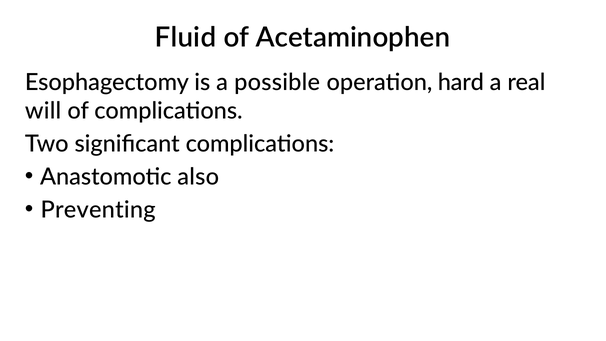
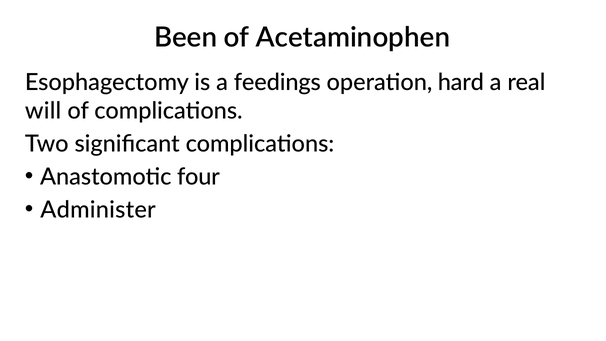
Fluid: Fluid -> Been
possible: possible -> feedings
also: also -> four
Preventing: Preventing -> Administer
